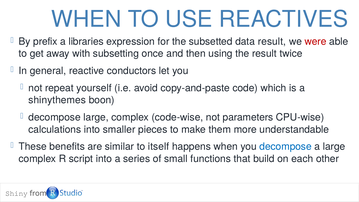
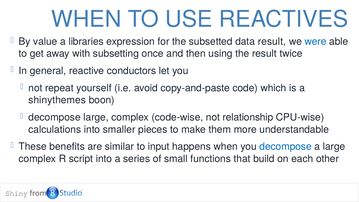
prefix: prefix -> value
were colour: red -> blue
parameters: parameters -> relationship
itself: itself -> input
